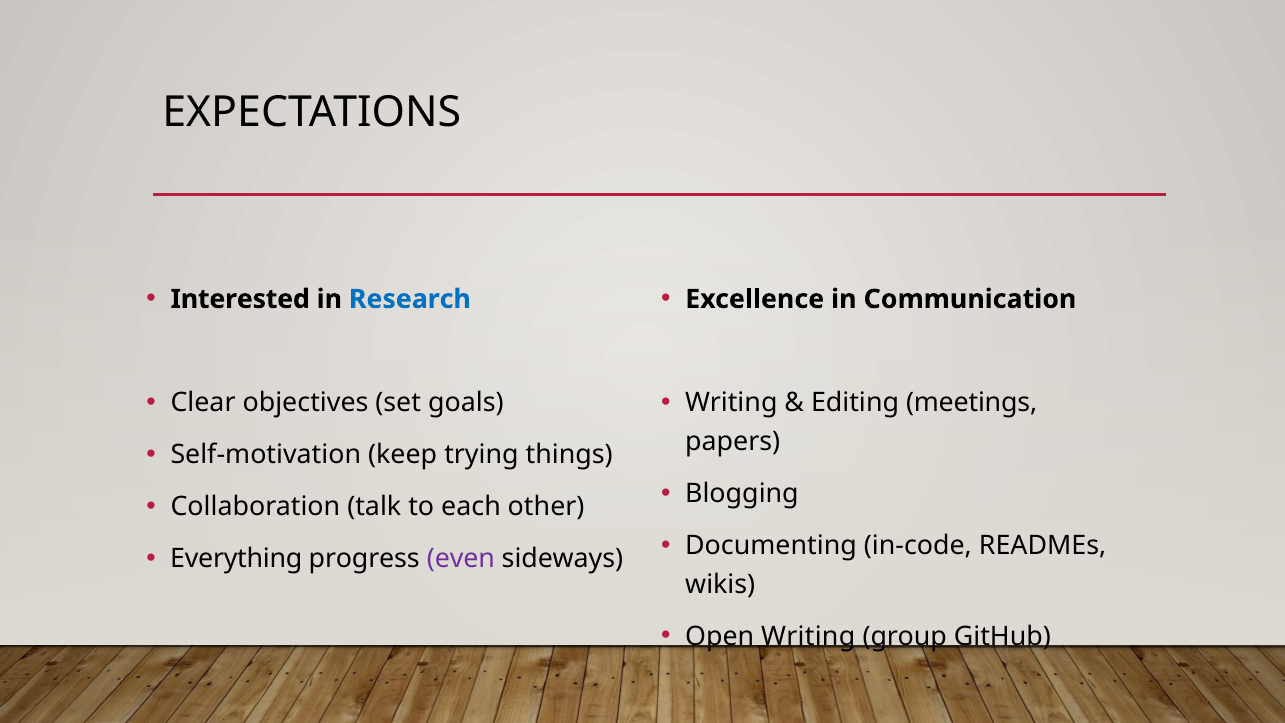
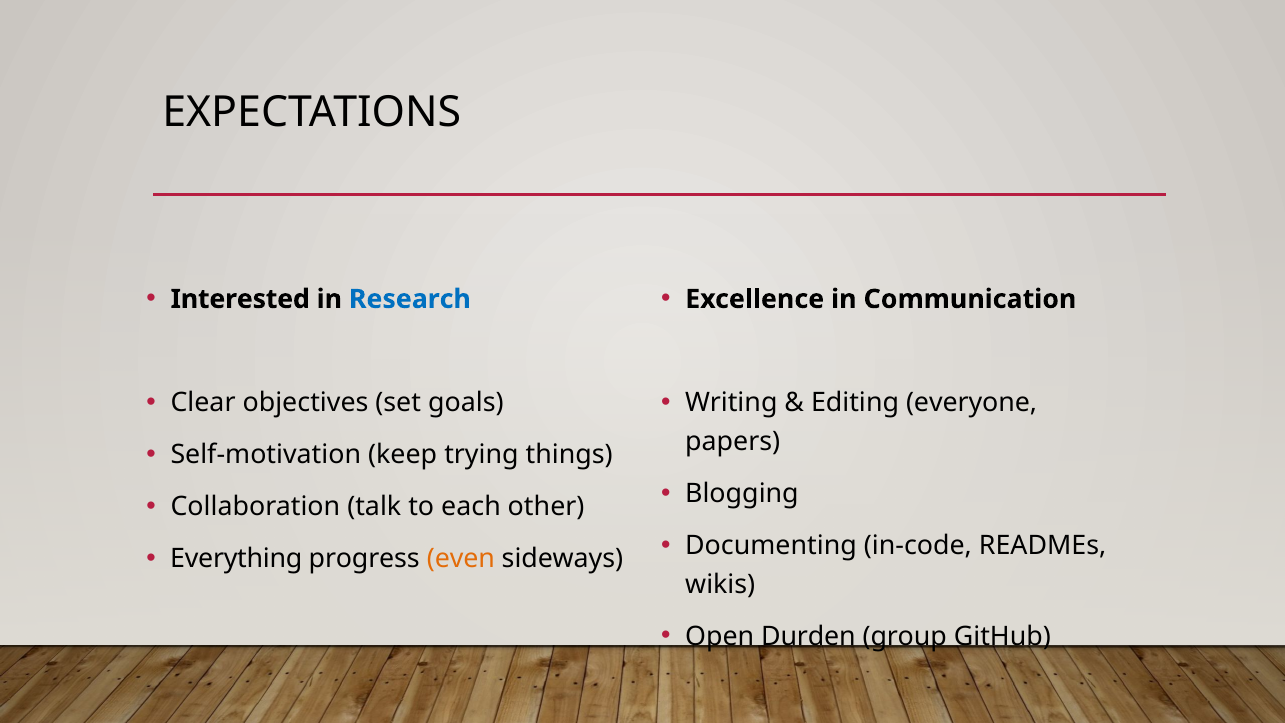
meetings: meetings -> everyone
even colour: purple -> orange
Open Writing: Writing -> Durden
